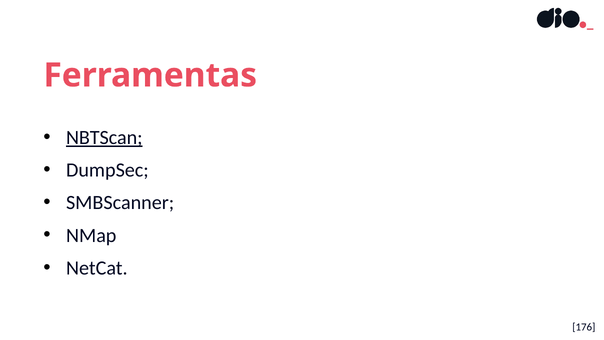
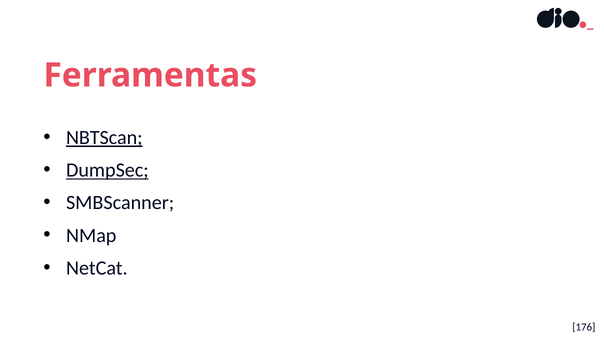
DumpSec underline: none -> present
